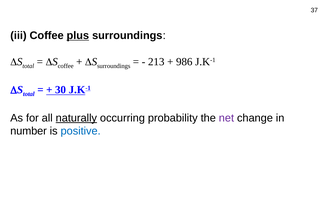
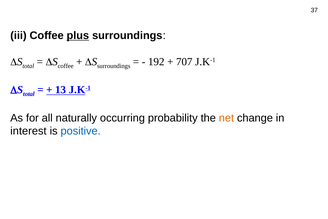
213: 213 -> 192
986: 986 -> 707
30: 30 -> 13
naturally underline: present -> none
net colour: purple -> orange
number: number -> interest
